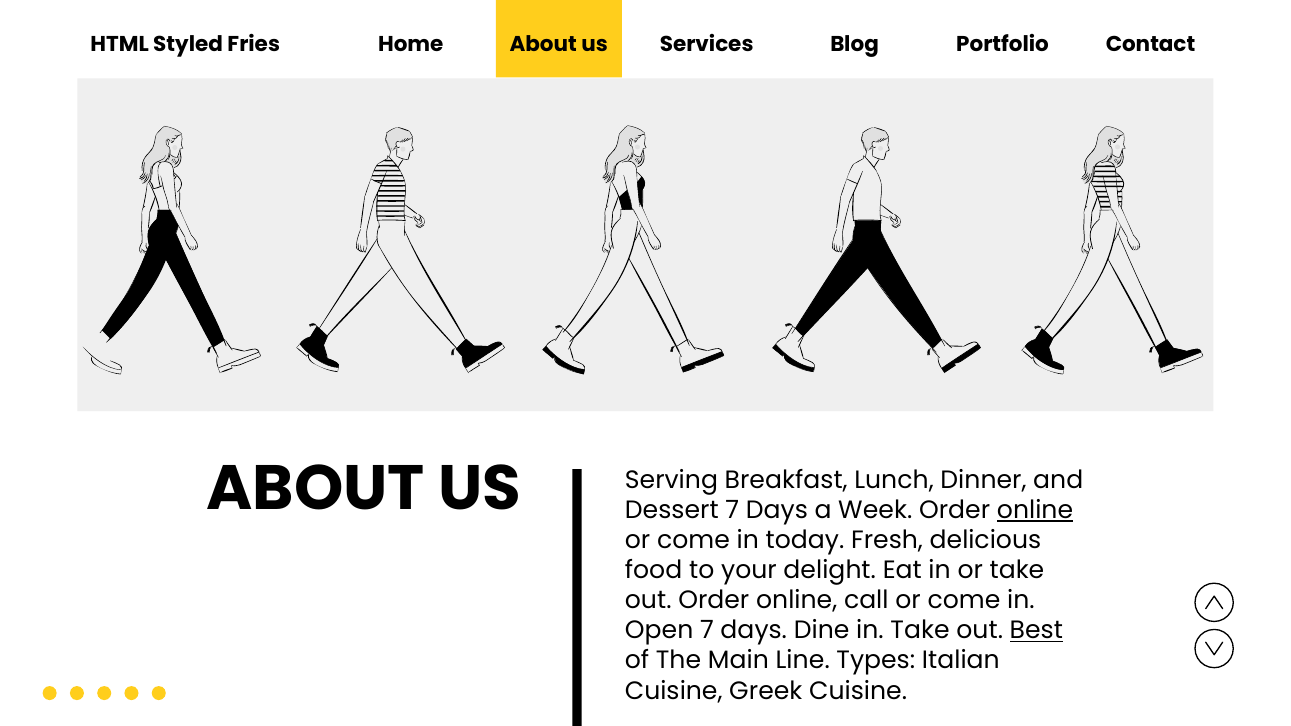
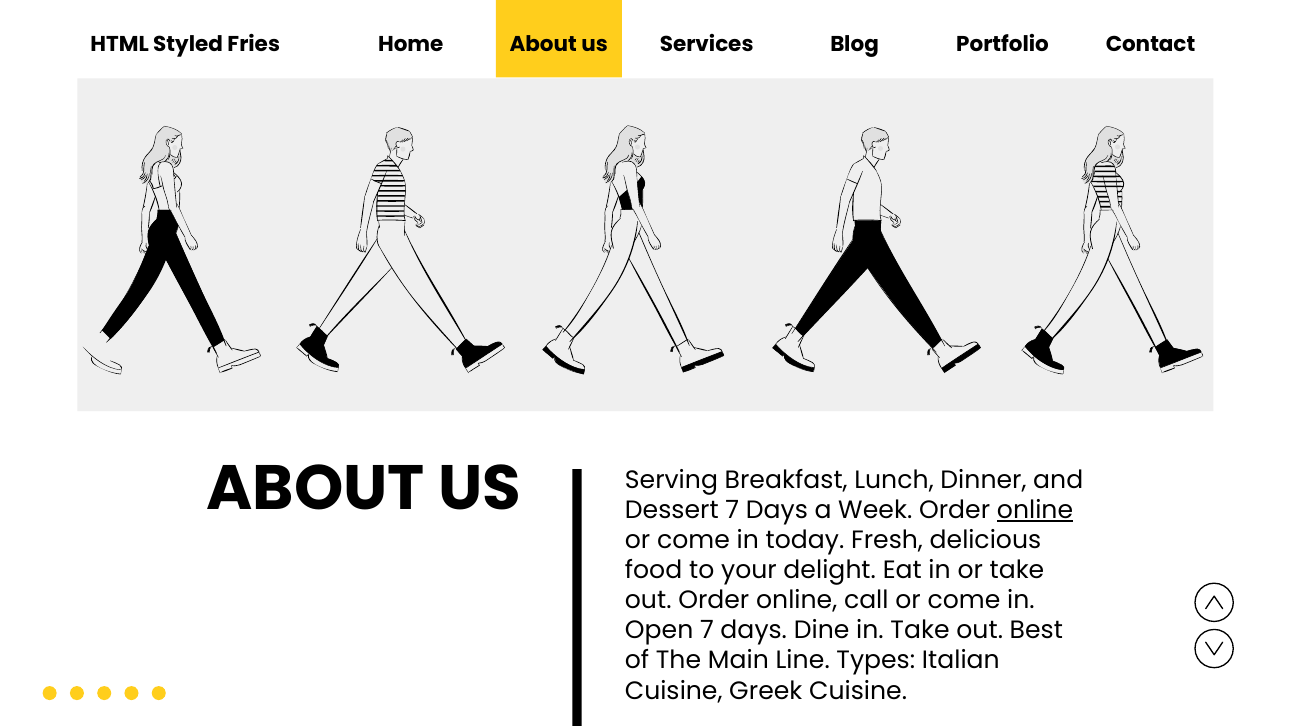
Best underline: present -> none
